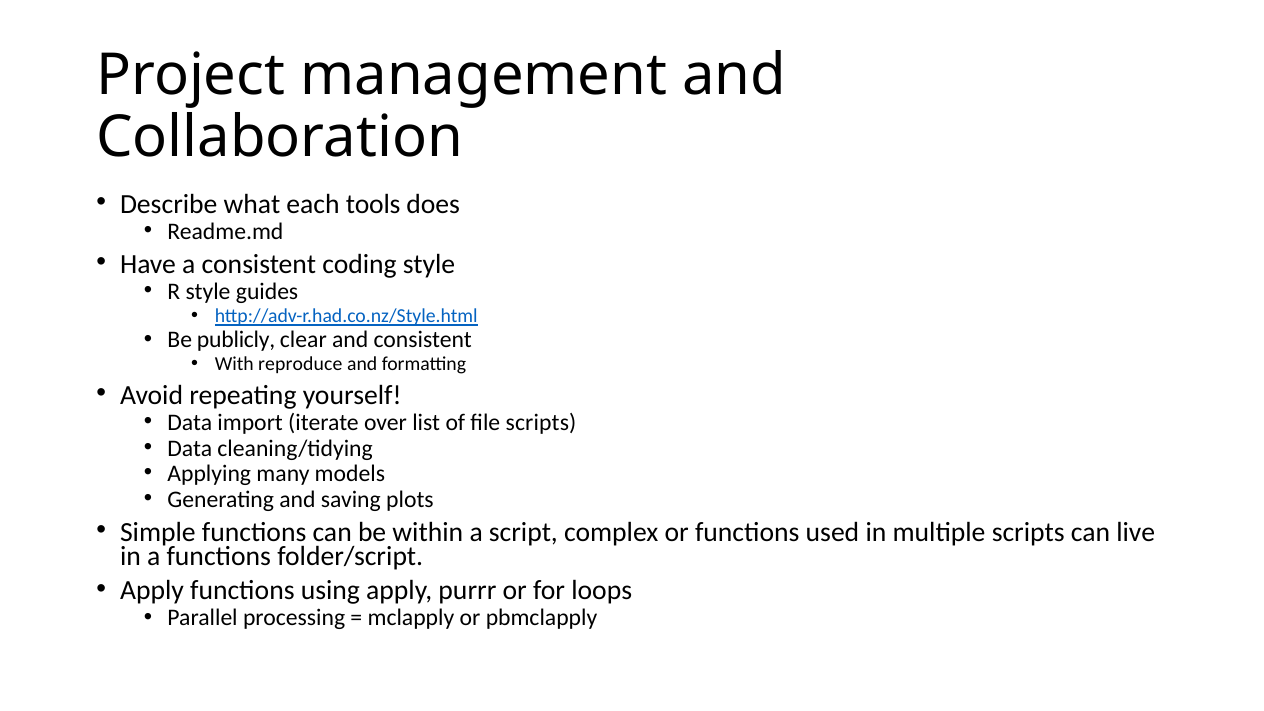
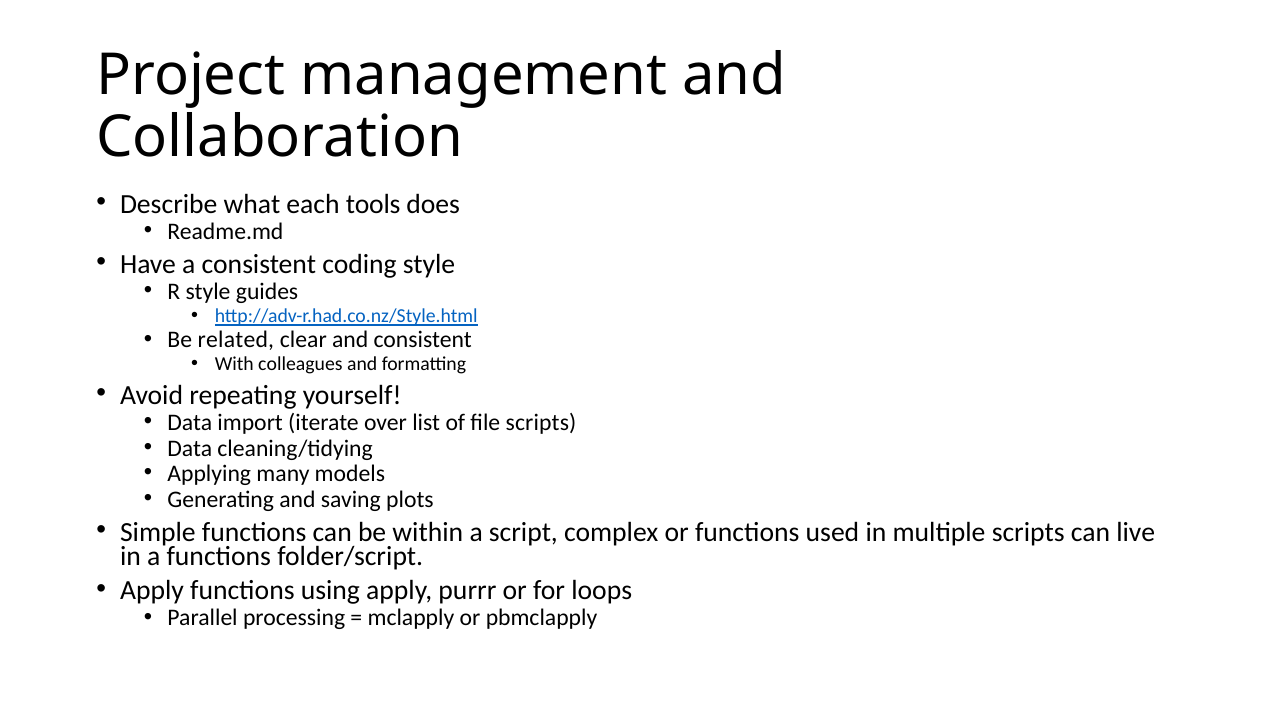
publicly: publicly -> related
reproduce: reproduce -> colleagues
